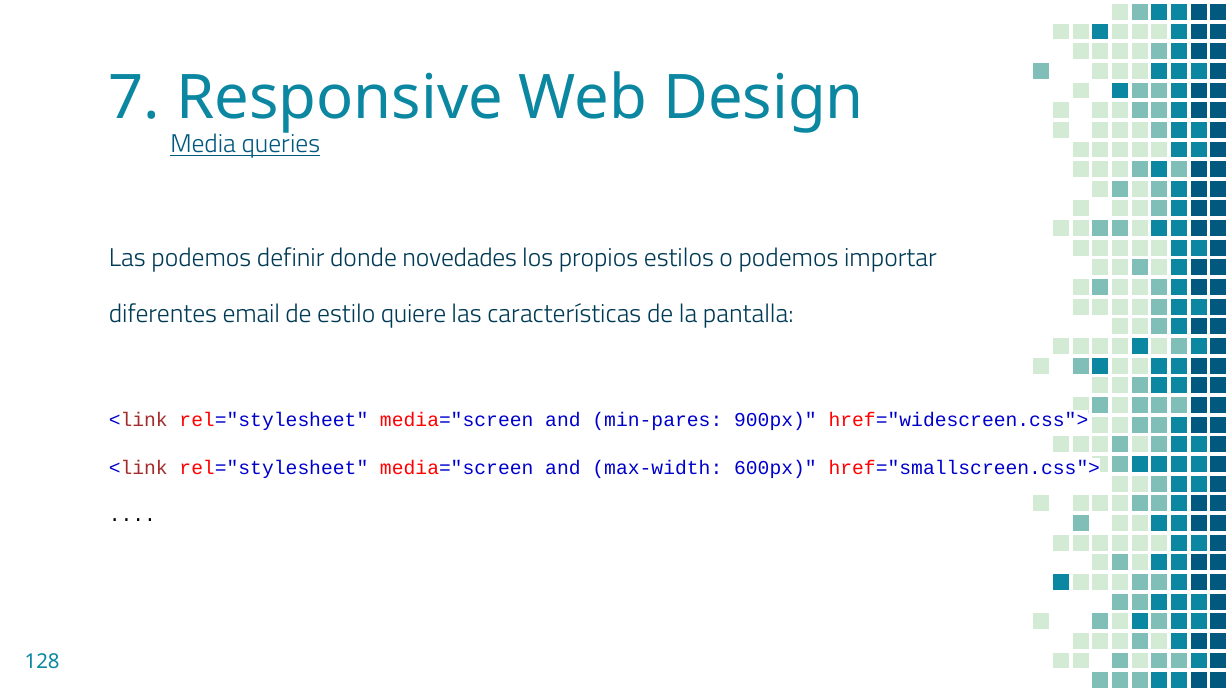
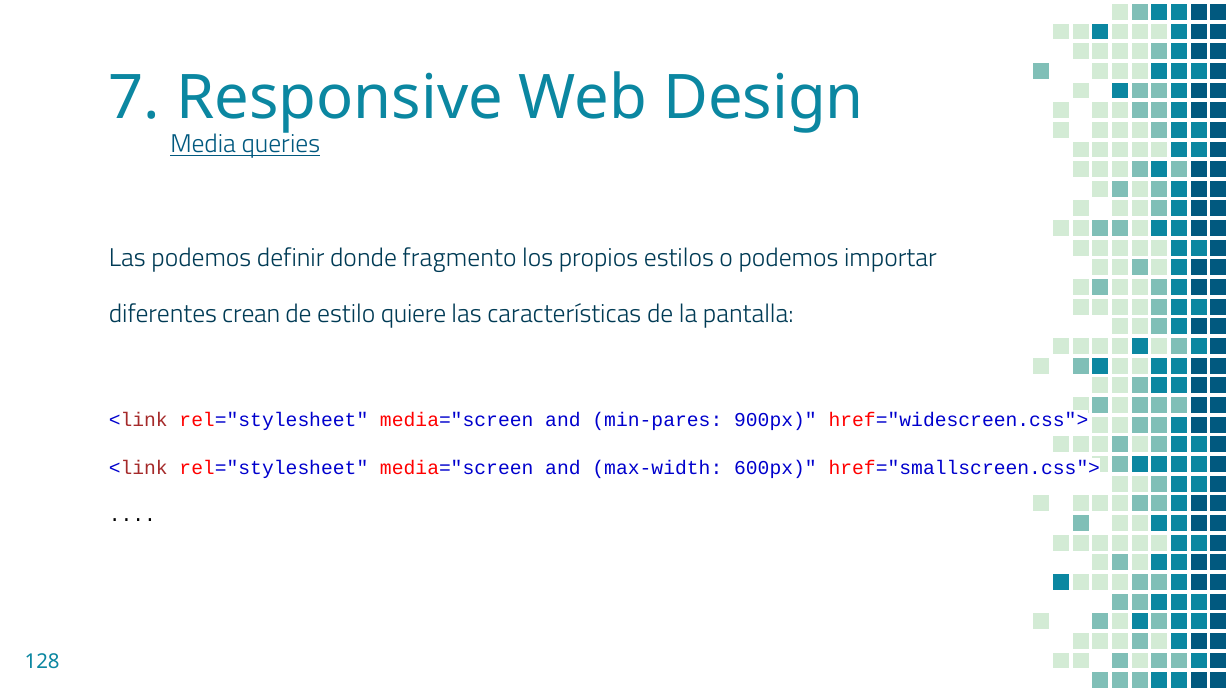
novedades: novedades -> fragmento
email: email -> crean
